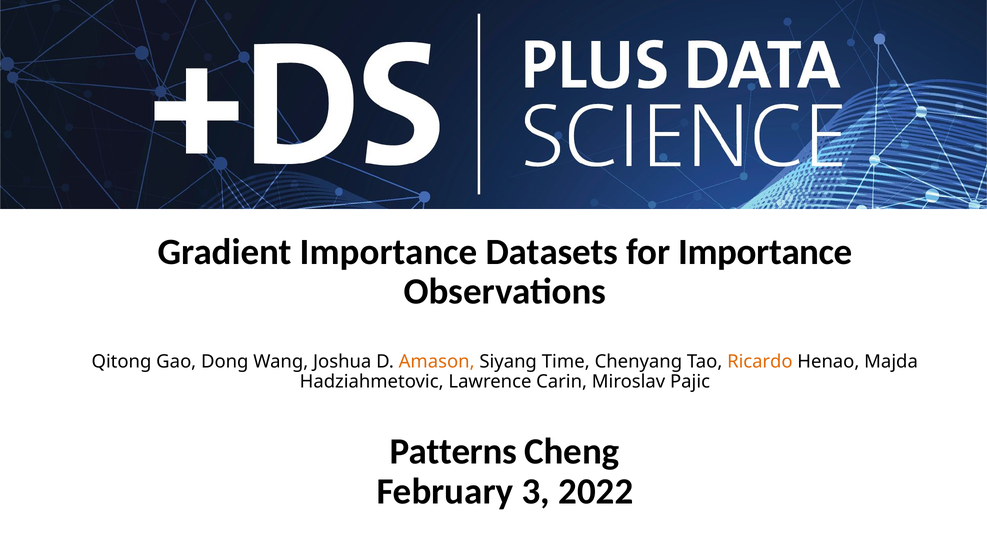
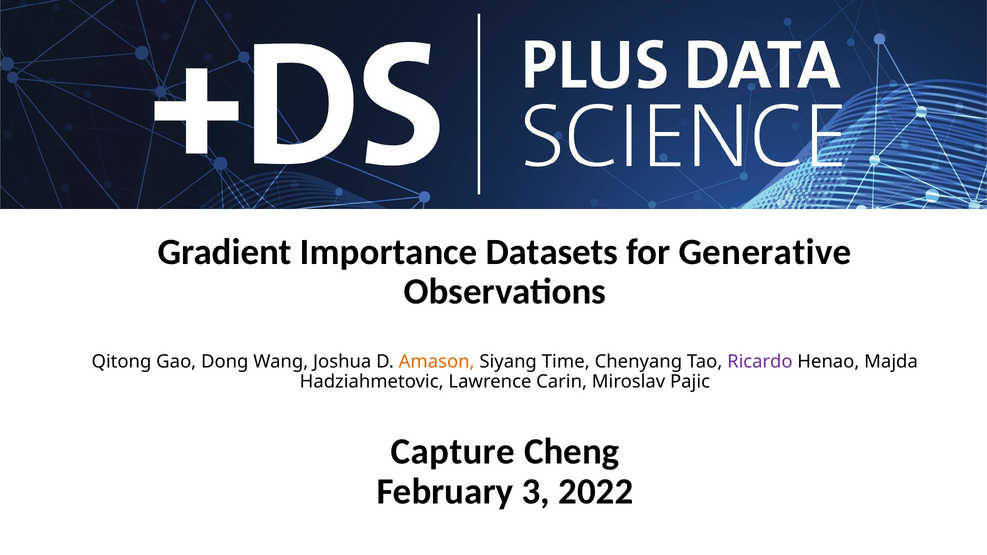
for Importance: Importance -> Generative
Ricardo colour: orange -> purple
Patterns: Patterns -> Capture
